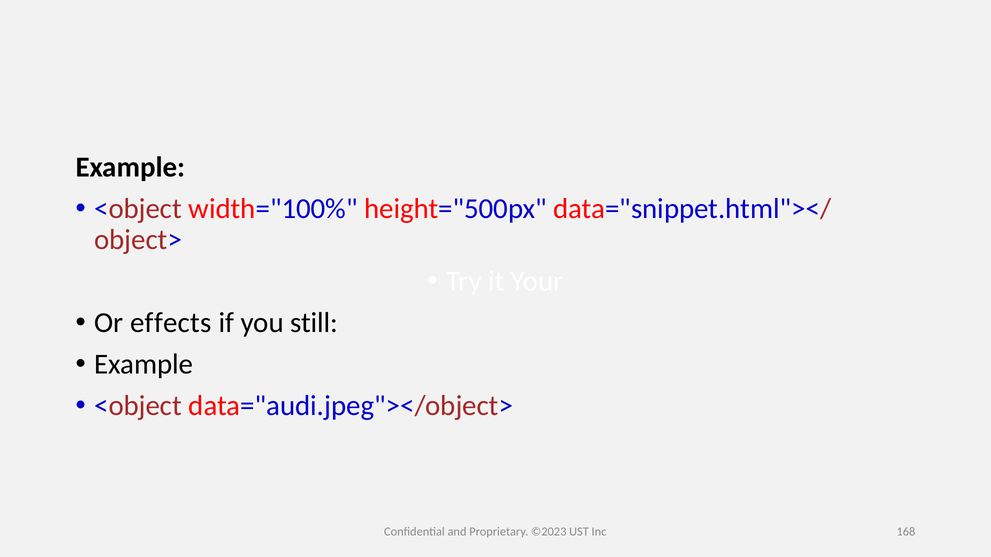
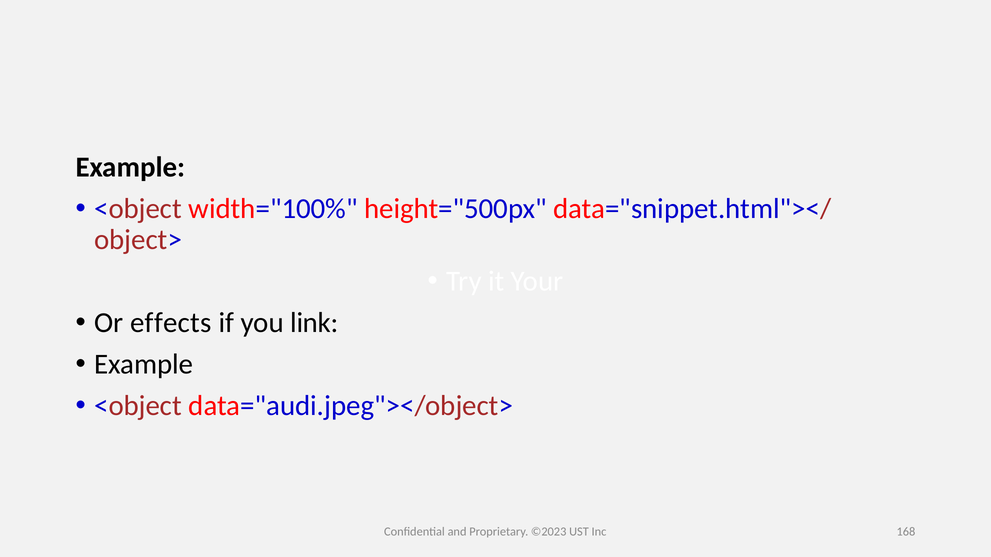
still: still -> link
